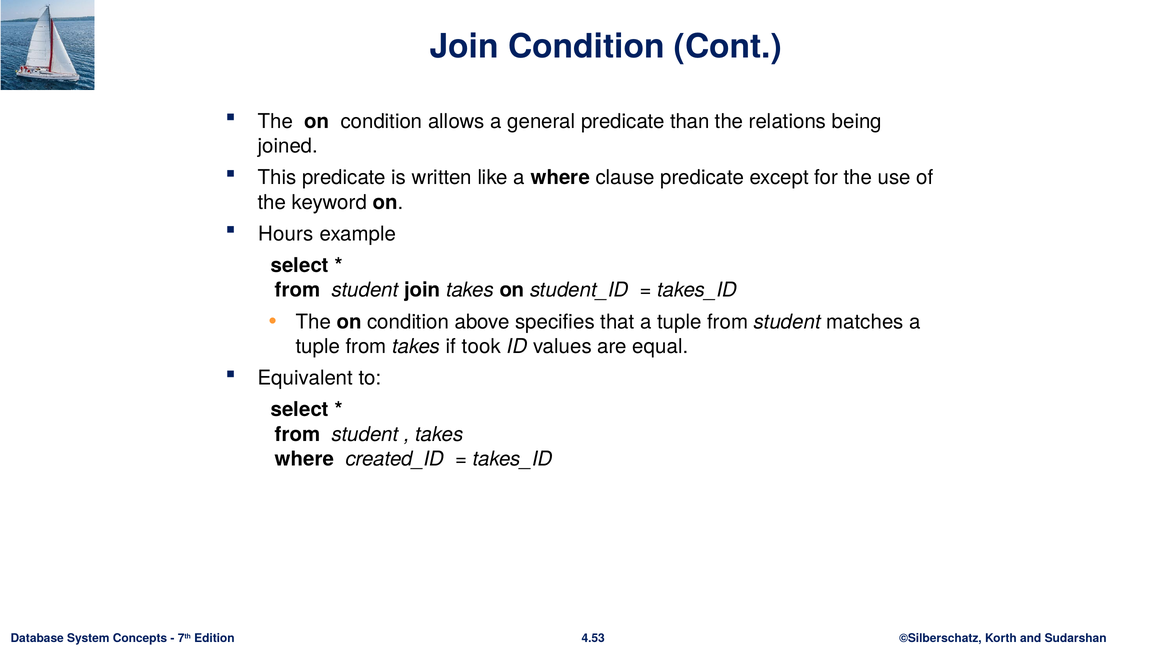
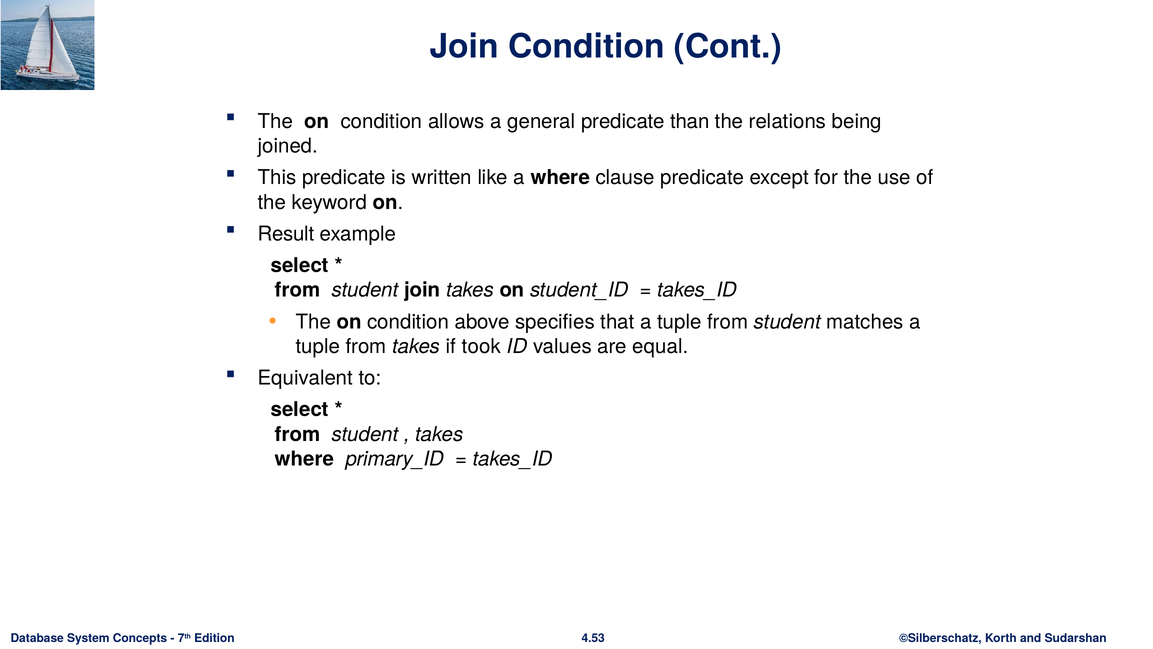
Hours: Hours -> Result
created_ID: created_ID -> primary_ID
